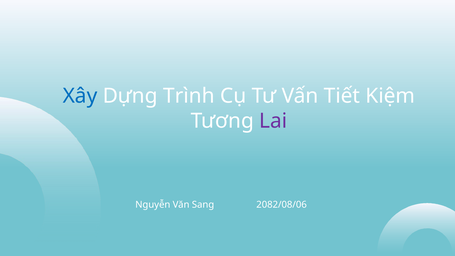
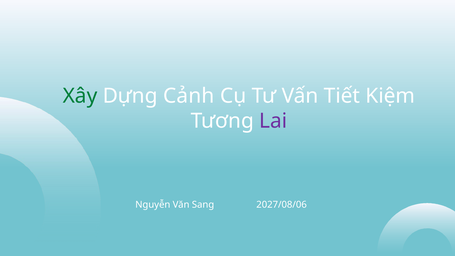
Xây colour: blue -> green
Trình: Trình -> Cảnh
2082/08/06: 2082/08/06 -> 2027/08/06
